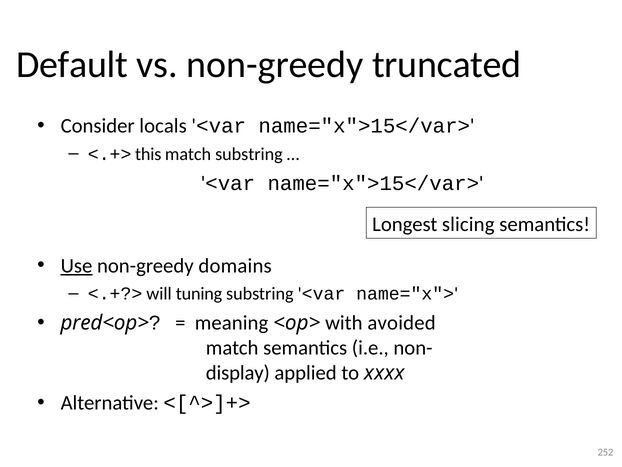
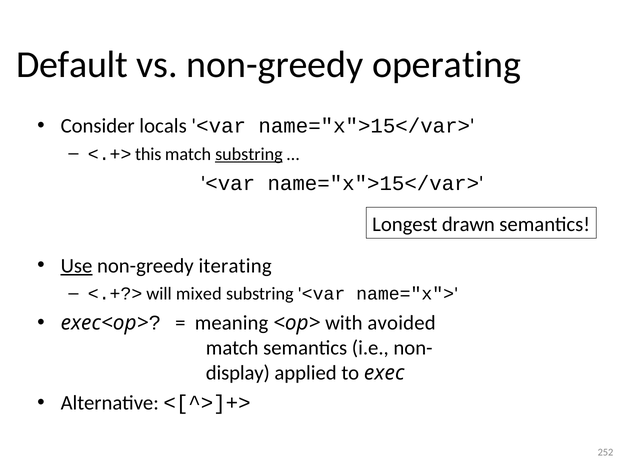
truncated: truncated -> operating
substring at (249, 154) underline: none -> present
slicing: slicing -> drawn
domains: domains -> iterating
tuning: tuning -> mixed
pred<op>: pred<op> -> exec<op>
xxxx: xxxx -> exec
